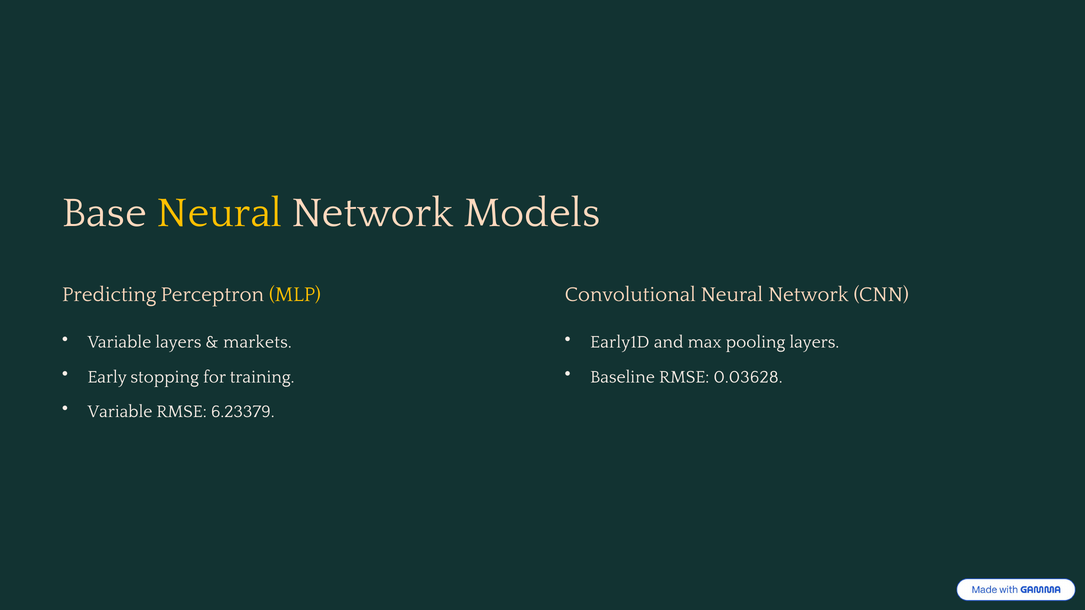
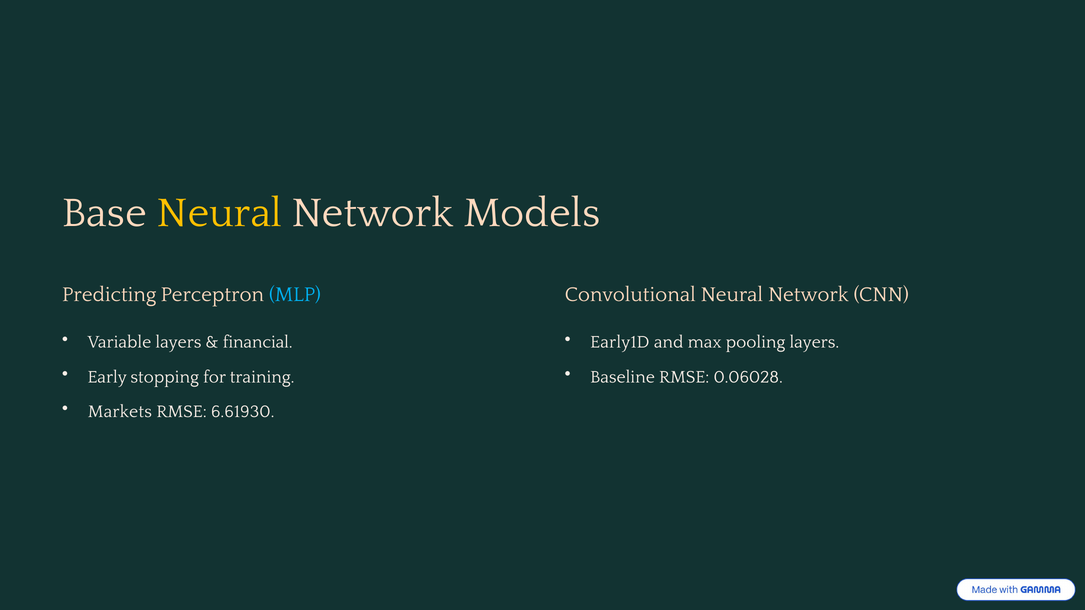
MLP colour: yellow -> light blue
markets: markets -> financial
0.03628: 0.03628 -> 0.06028
Variable at (120, 412): Variable -> Markets
6.23379: 6.23379 -> 6.61930
